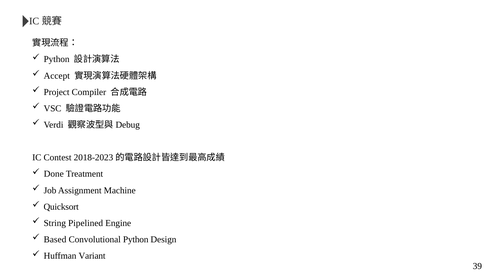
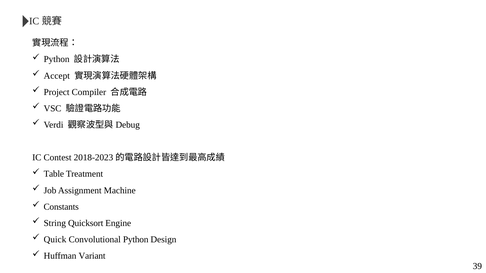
Done: Done -> Table
Quicksort: Quicksort -> Constants
Pipelined: Pipelined -> Quicksort
Based: Based -> Quick
